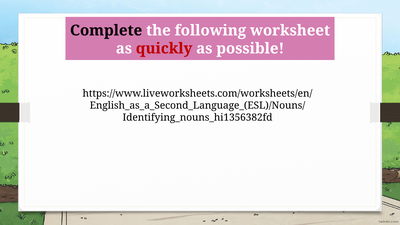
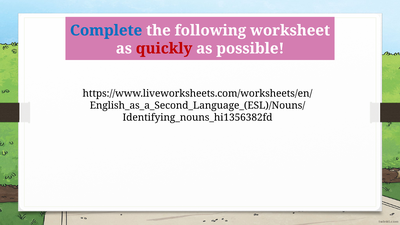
Complete colour: black -> blue
